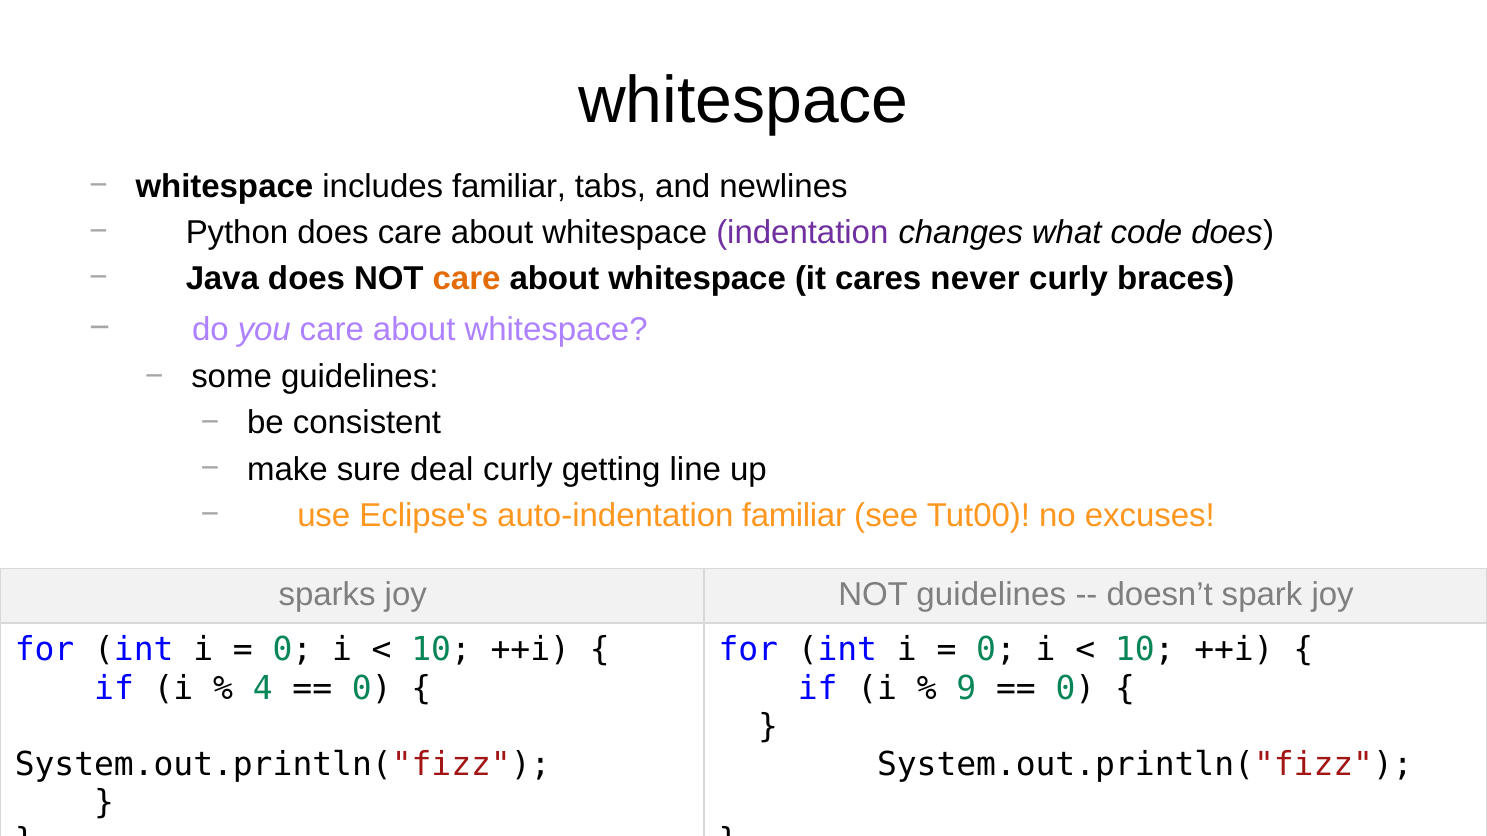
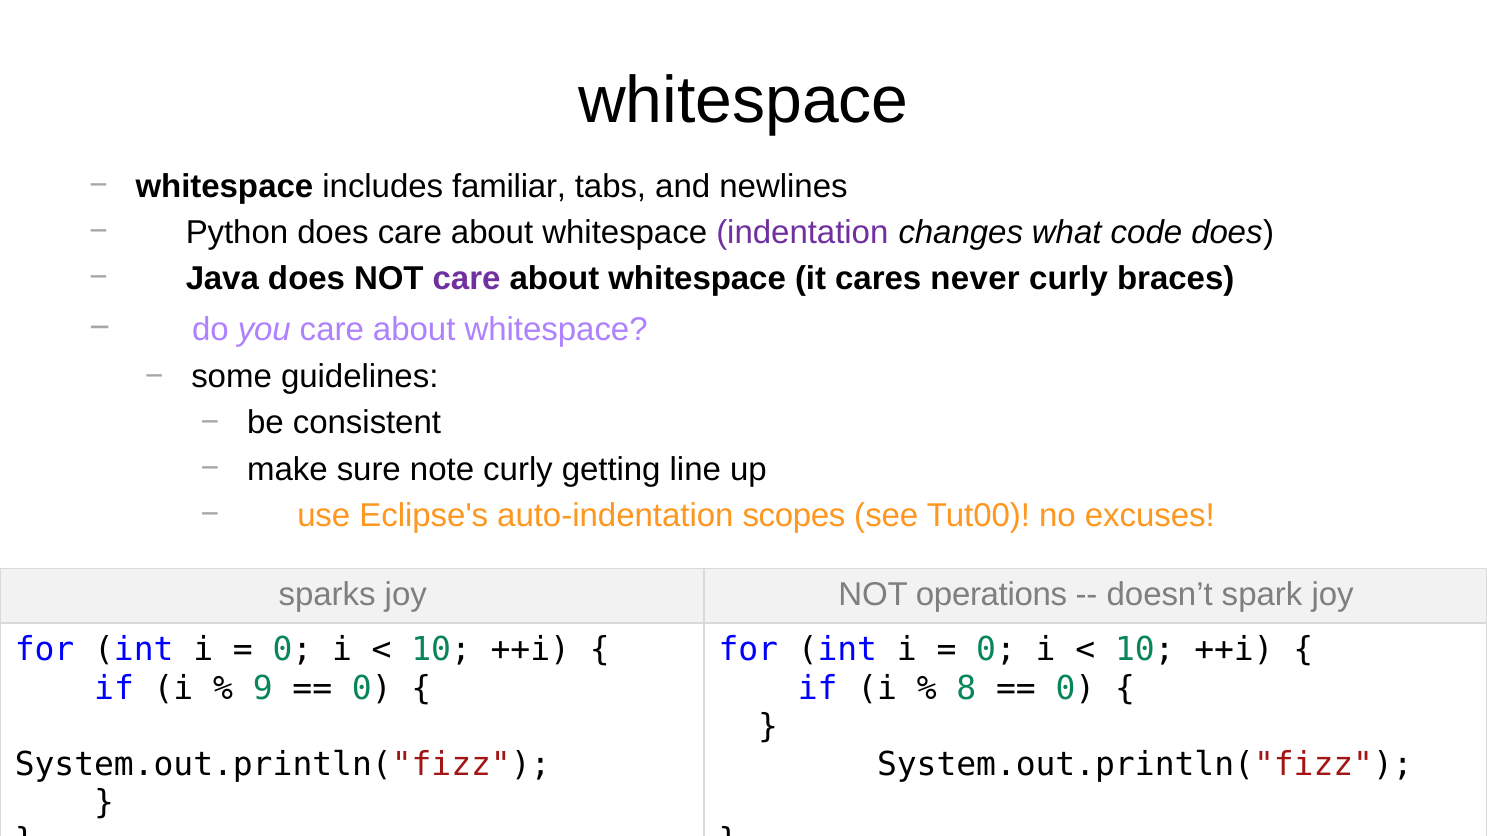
care at (467, 279) colour: orange -> purple
deal: deal -> note
auto-indentation familiar: familiar -> scopes
NOT guidelines: guidelines -> operations
4: 4 -> 9
9: 9 -> 8
